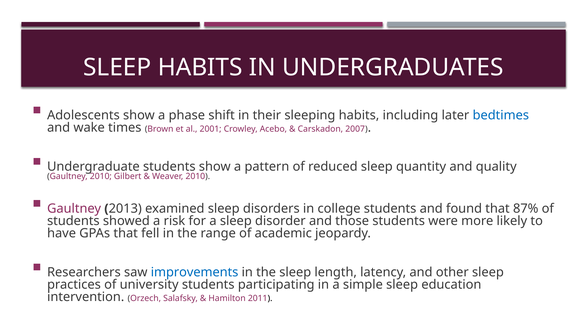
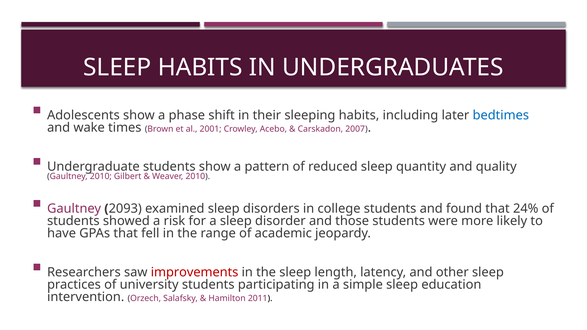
2013: 2013 -> 2093
87%: 87% -> 24%
improvements colour: blue -> red
